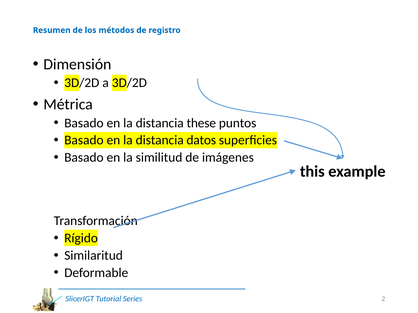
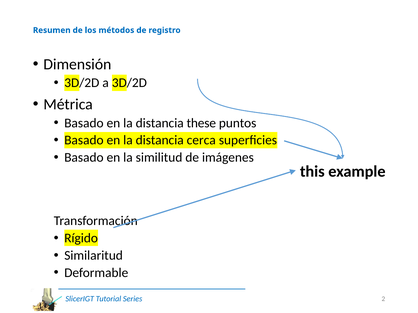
datos: datos -> cerca
